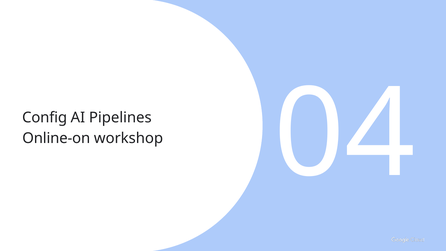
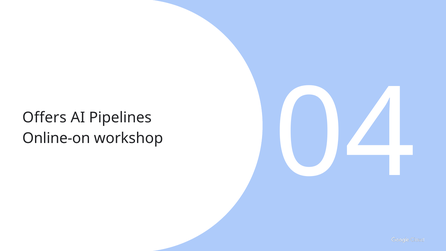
Config: Config -> Offers
